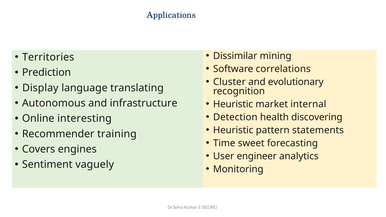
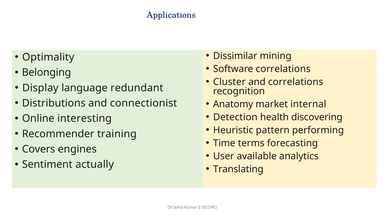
Territories: Territories -> Optimality
Prediction: Prediction -> Belonging
and evolutionary: evolutionary -> correlations
translating: translating -> redundant
Autonomous: Autonomous -> Distributions
infrastructure: infrastructure -> connectionist
Heuristic at (233, 104): Heuristic -> Anatomy
statements: statements -> performing
sweet: sweet -> terms
engineer: engineer -> available
vaguely: vaguely -> actually
Monitoring: Monitoring -> Translating
